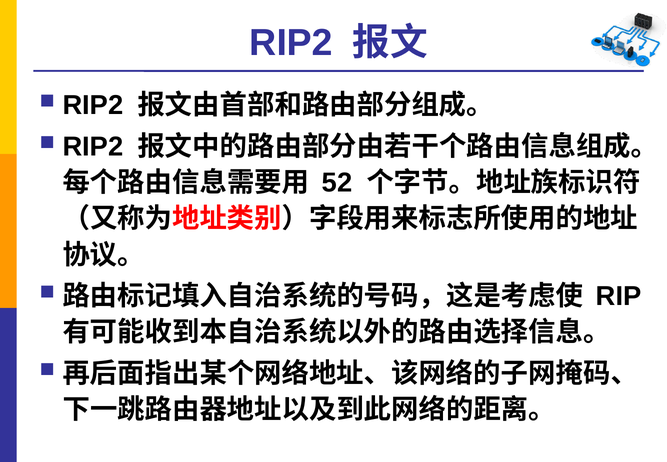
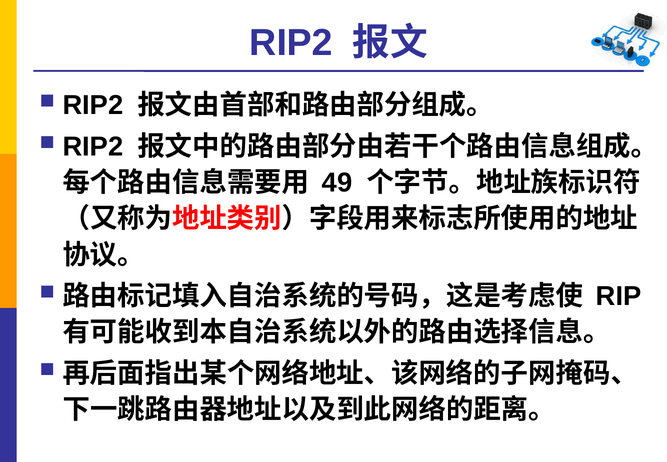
52: 52 -> 49
